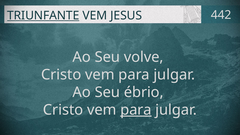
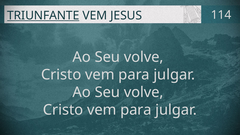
442: 442 -> 114
ébrio at (144, 92): ébrio -> volve
para at (136, 110) underline: present -> none
